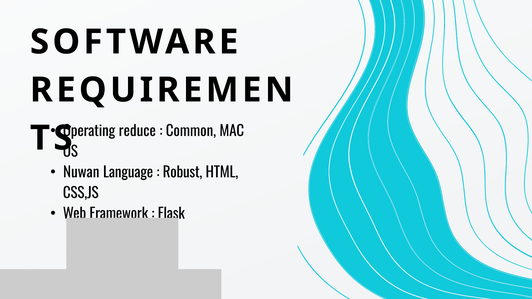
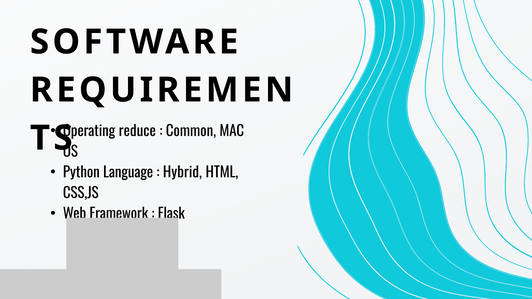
Nuwan: Nuwan -> Python
Robust: Robust -> Hybrid
